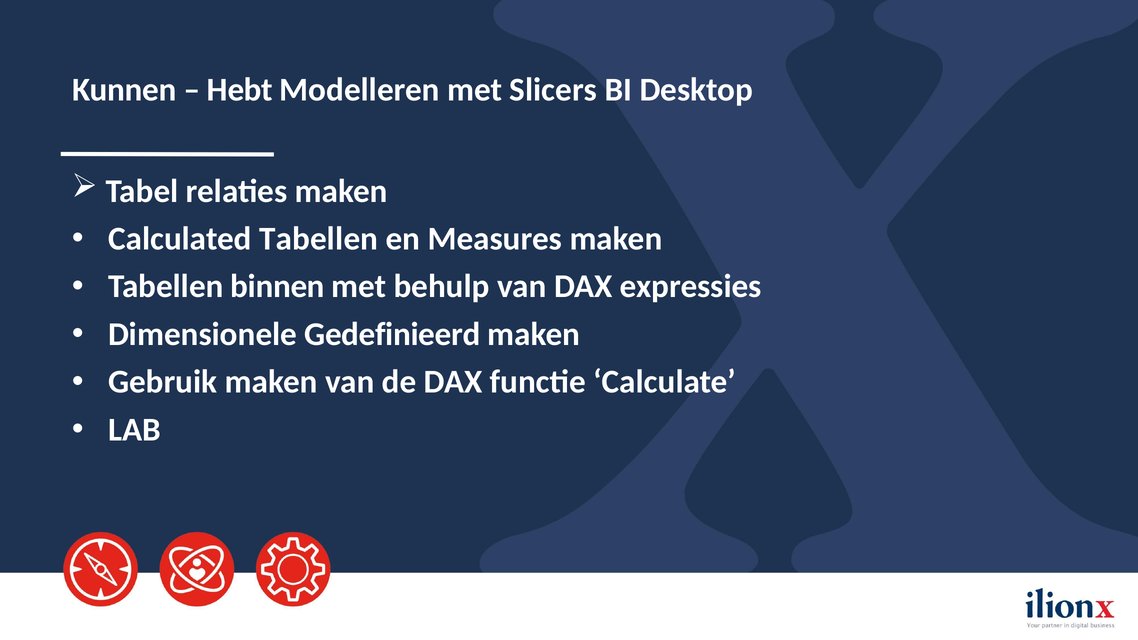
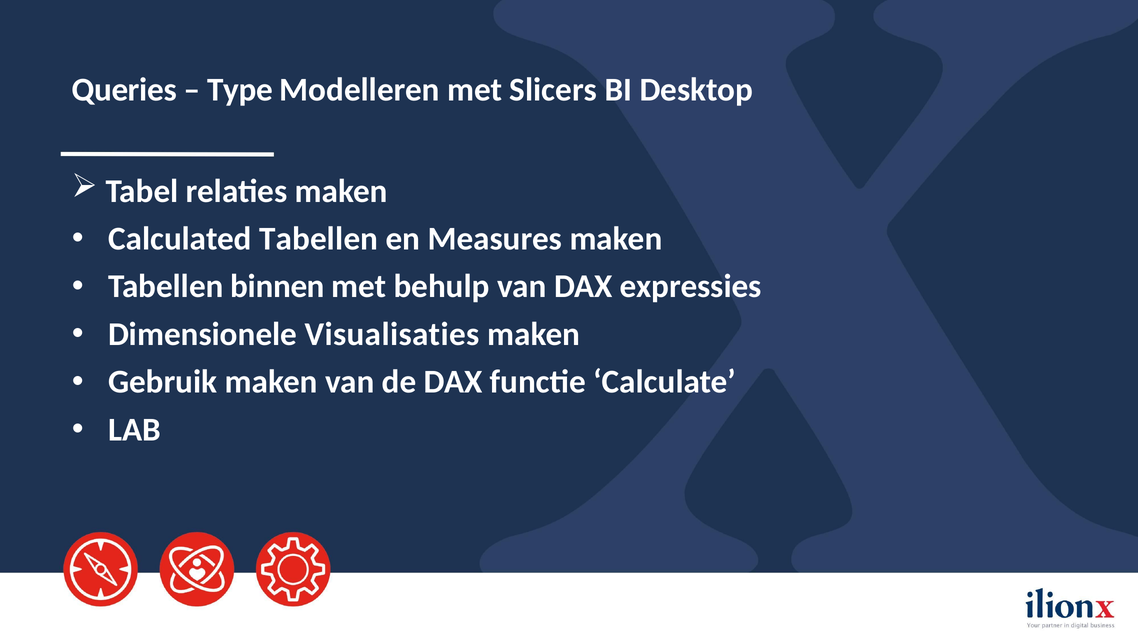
Kunnen: Kunnen -> Queries
Hebt: Hebt -> Type
Gedefinieerd: Gedefinieerd -> Visualisaties
